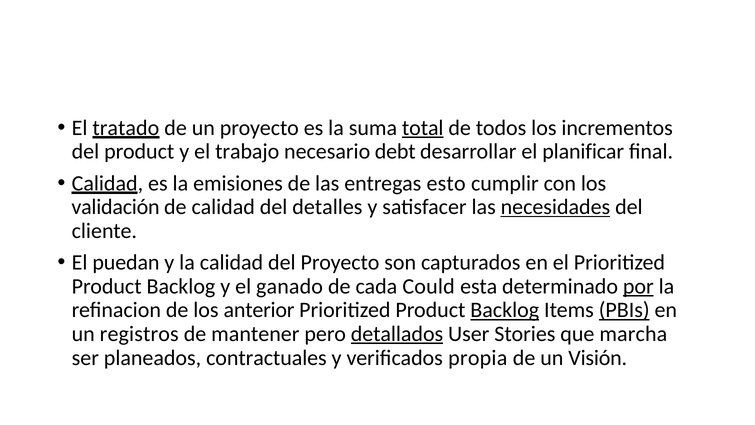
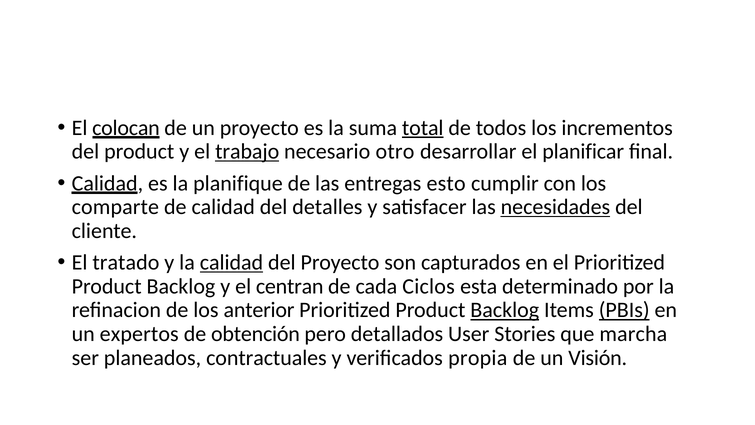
tratado: tratado -> colocan
trabajo underline: none -> present
debt: debt -> otro
emisiones: emisiones -> planifique
validación: validación -> comparte
puedan: puedan -> tratado
calidad at (231, 262) underline: none -> present
ganado: ganado -> centran
Could: Could -> Ciclos
por underline: present -> none
registros: registros -> expertos
mantener: mantener -> obtención
detallados underline: present -> none
